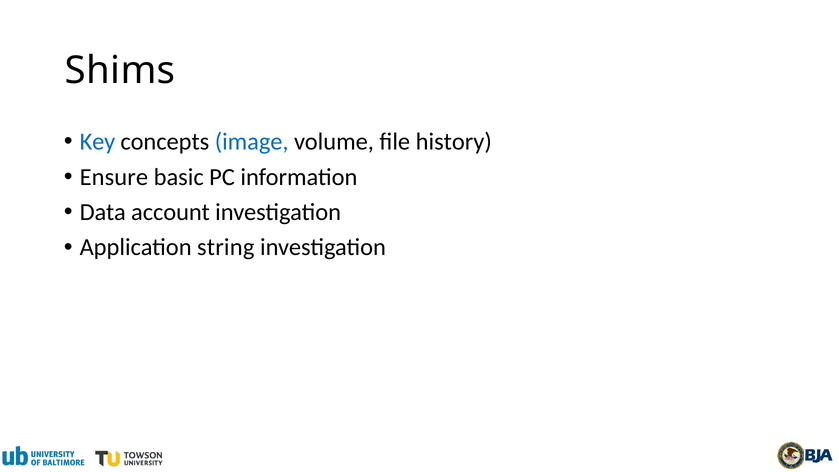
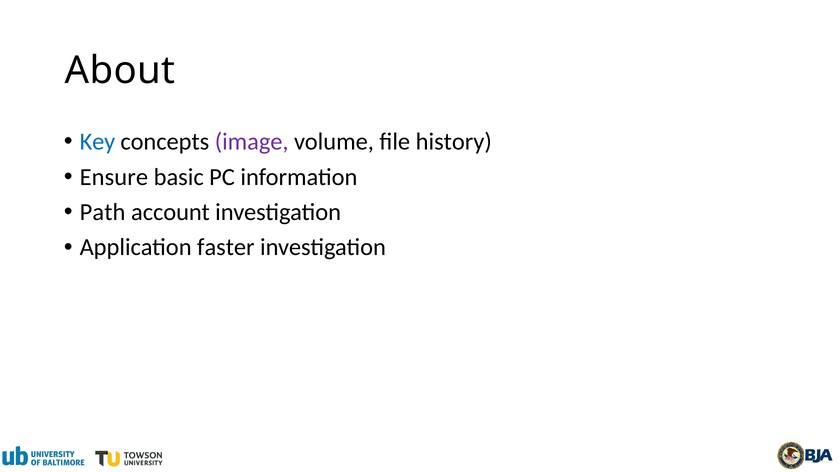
Shims: Shims -> About
image colour: blue -> purple
Data: Data -> Path
string: string -> faster
